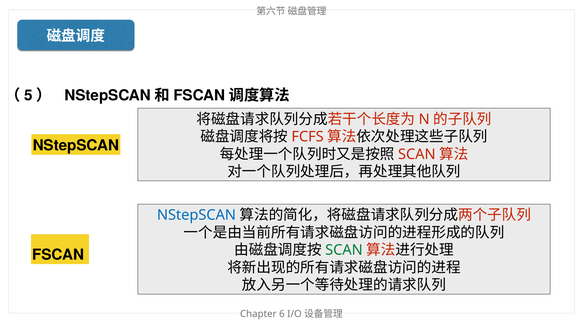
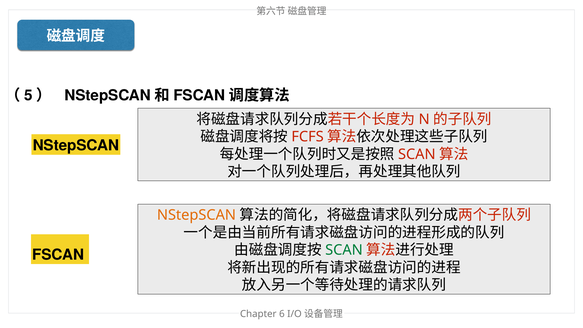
NStepSCAN at (196, 215) colour: blue -> orange
